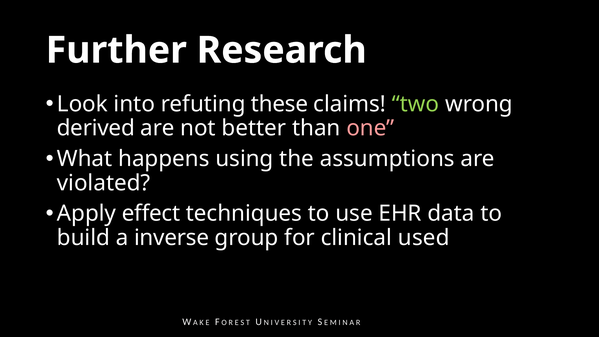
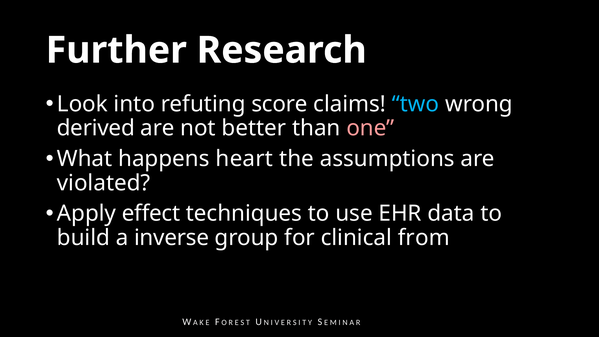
these: these -> score
two colour: light green -> light blue
using: using -> heart
used: used -> from
